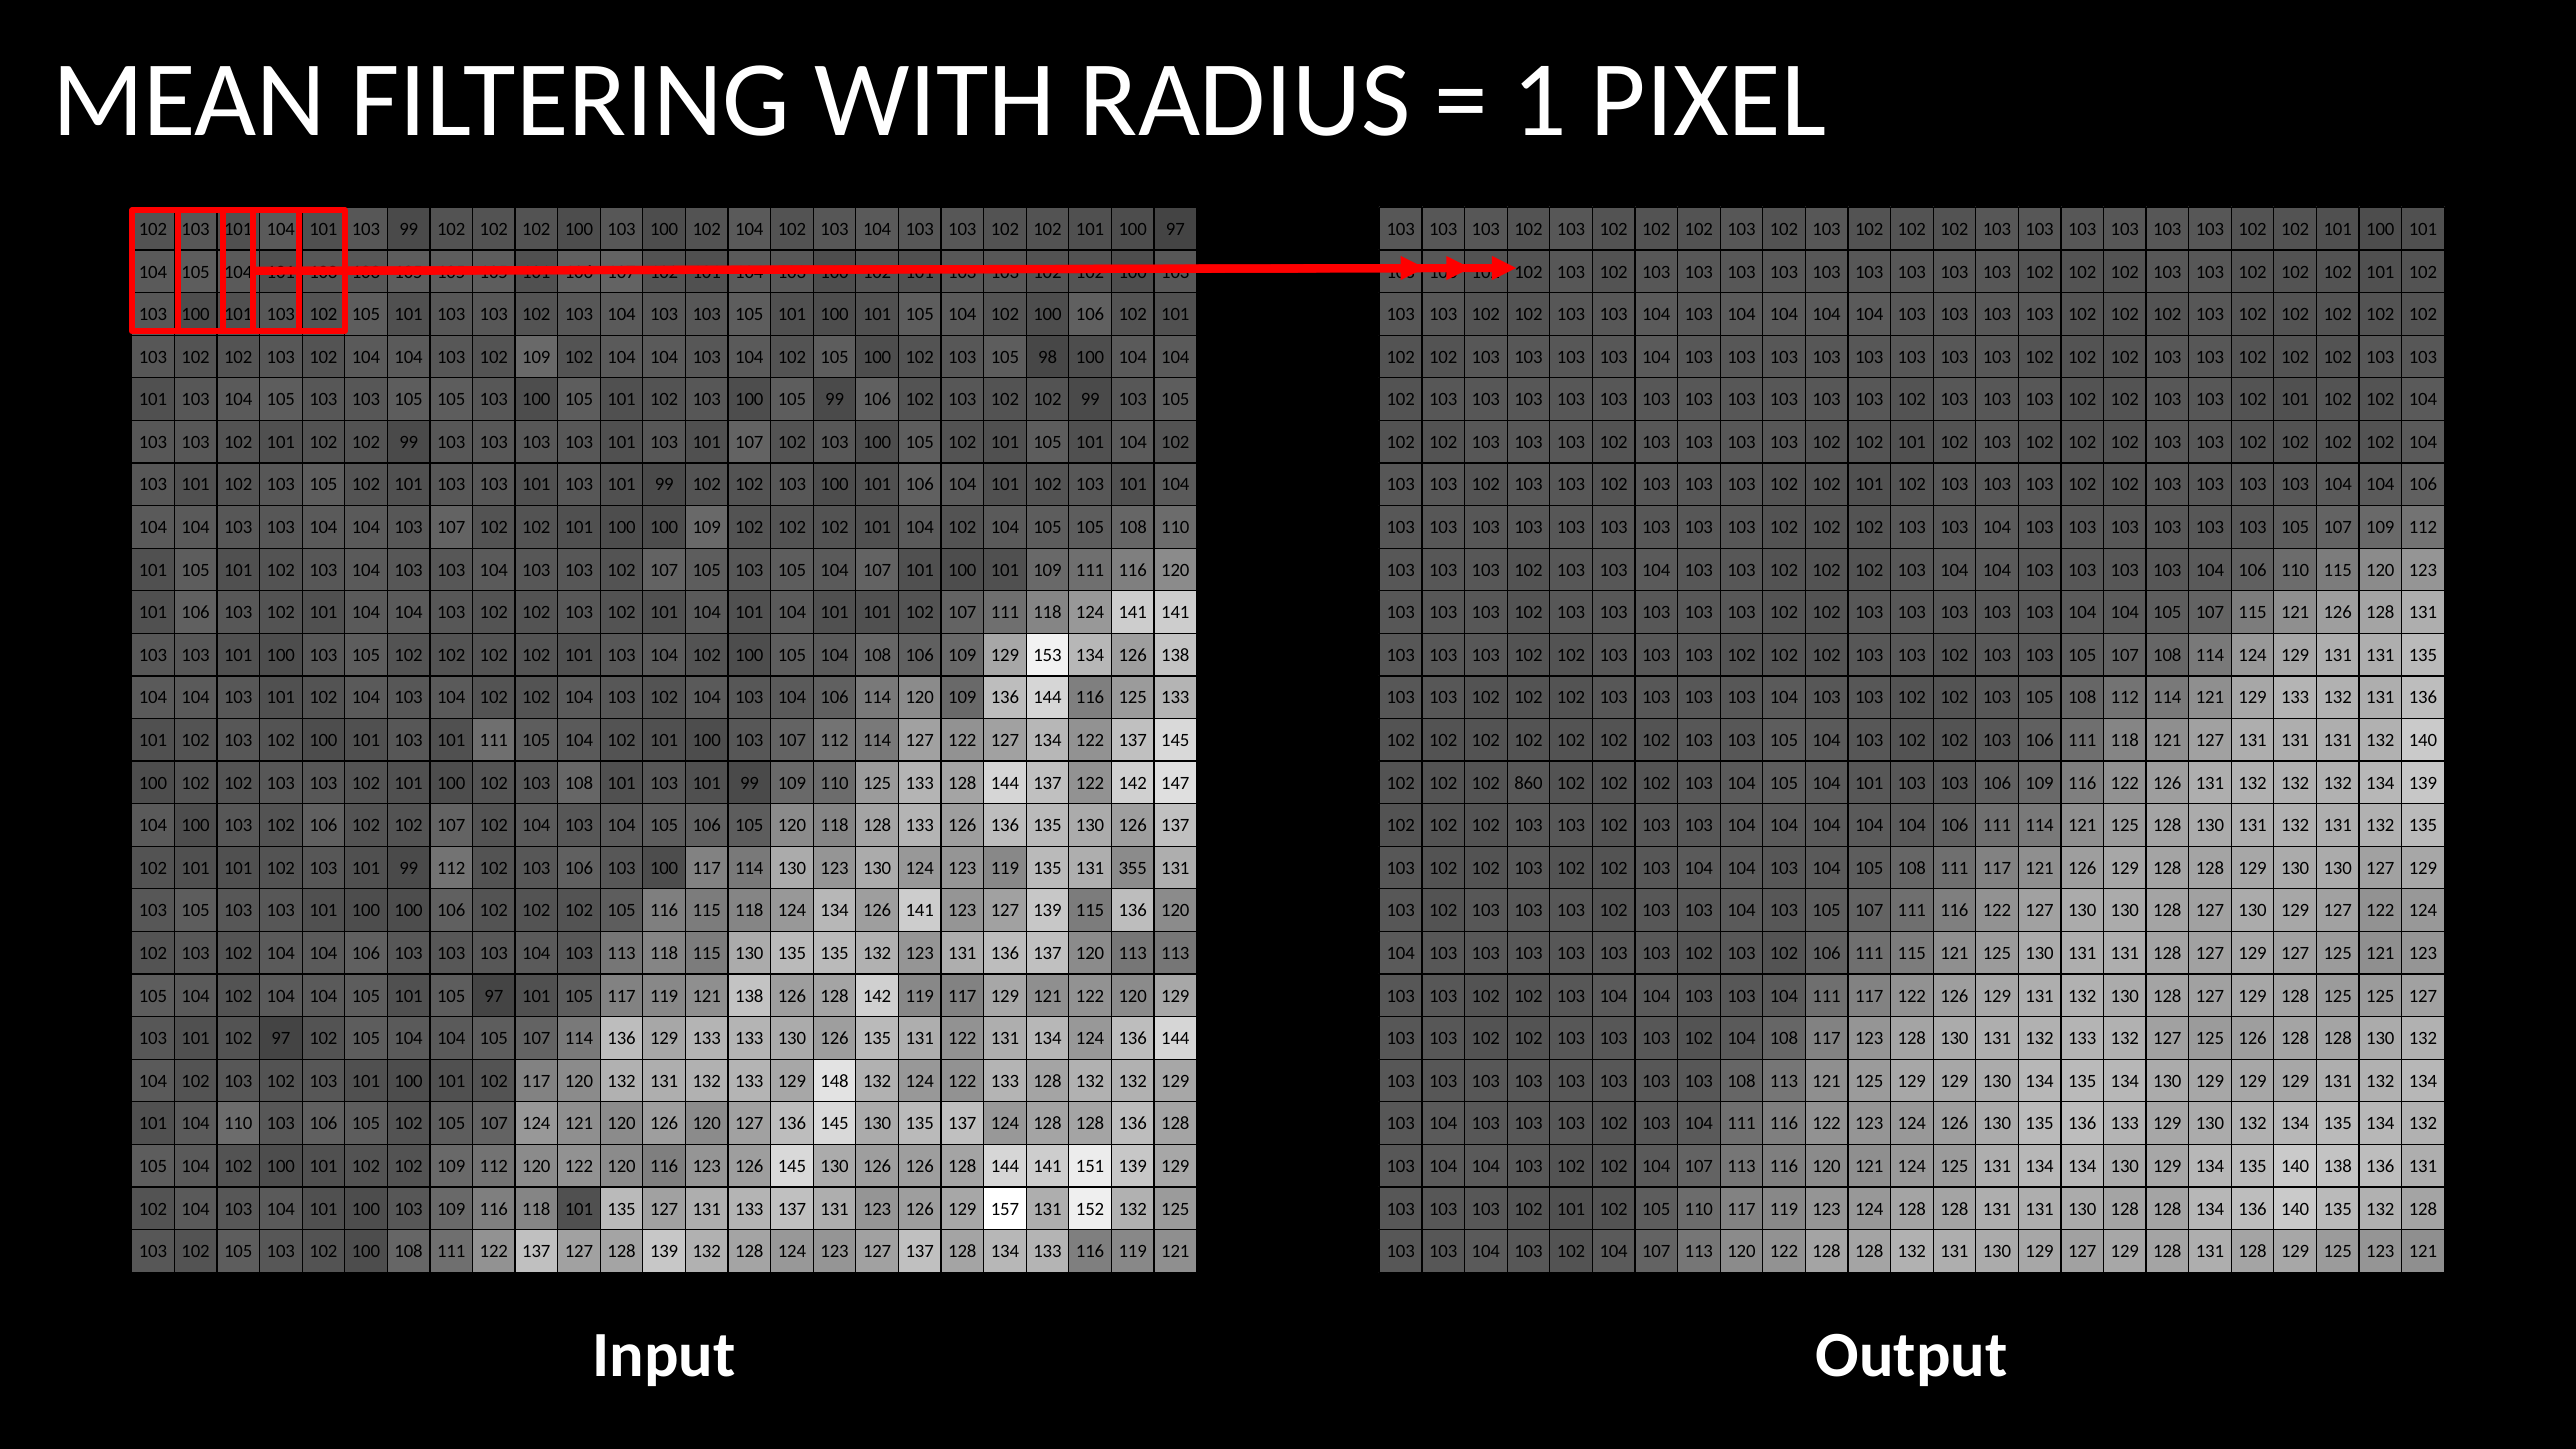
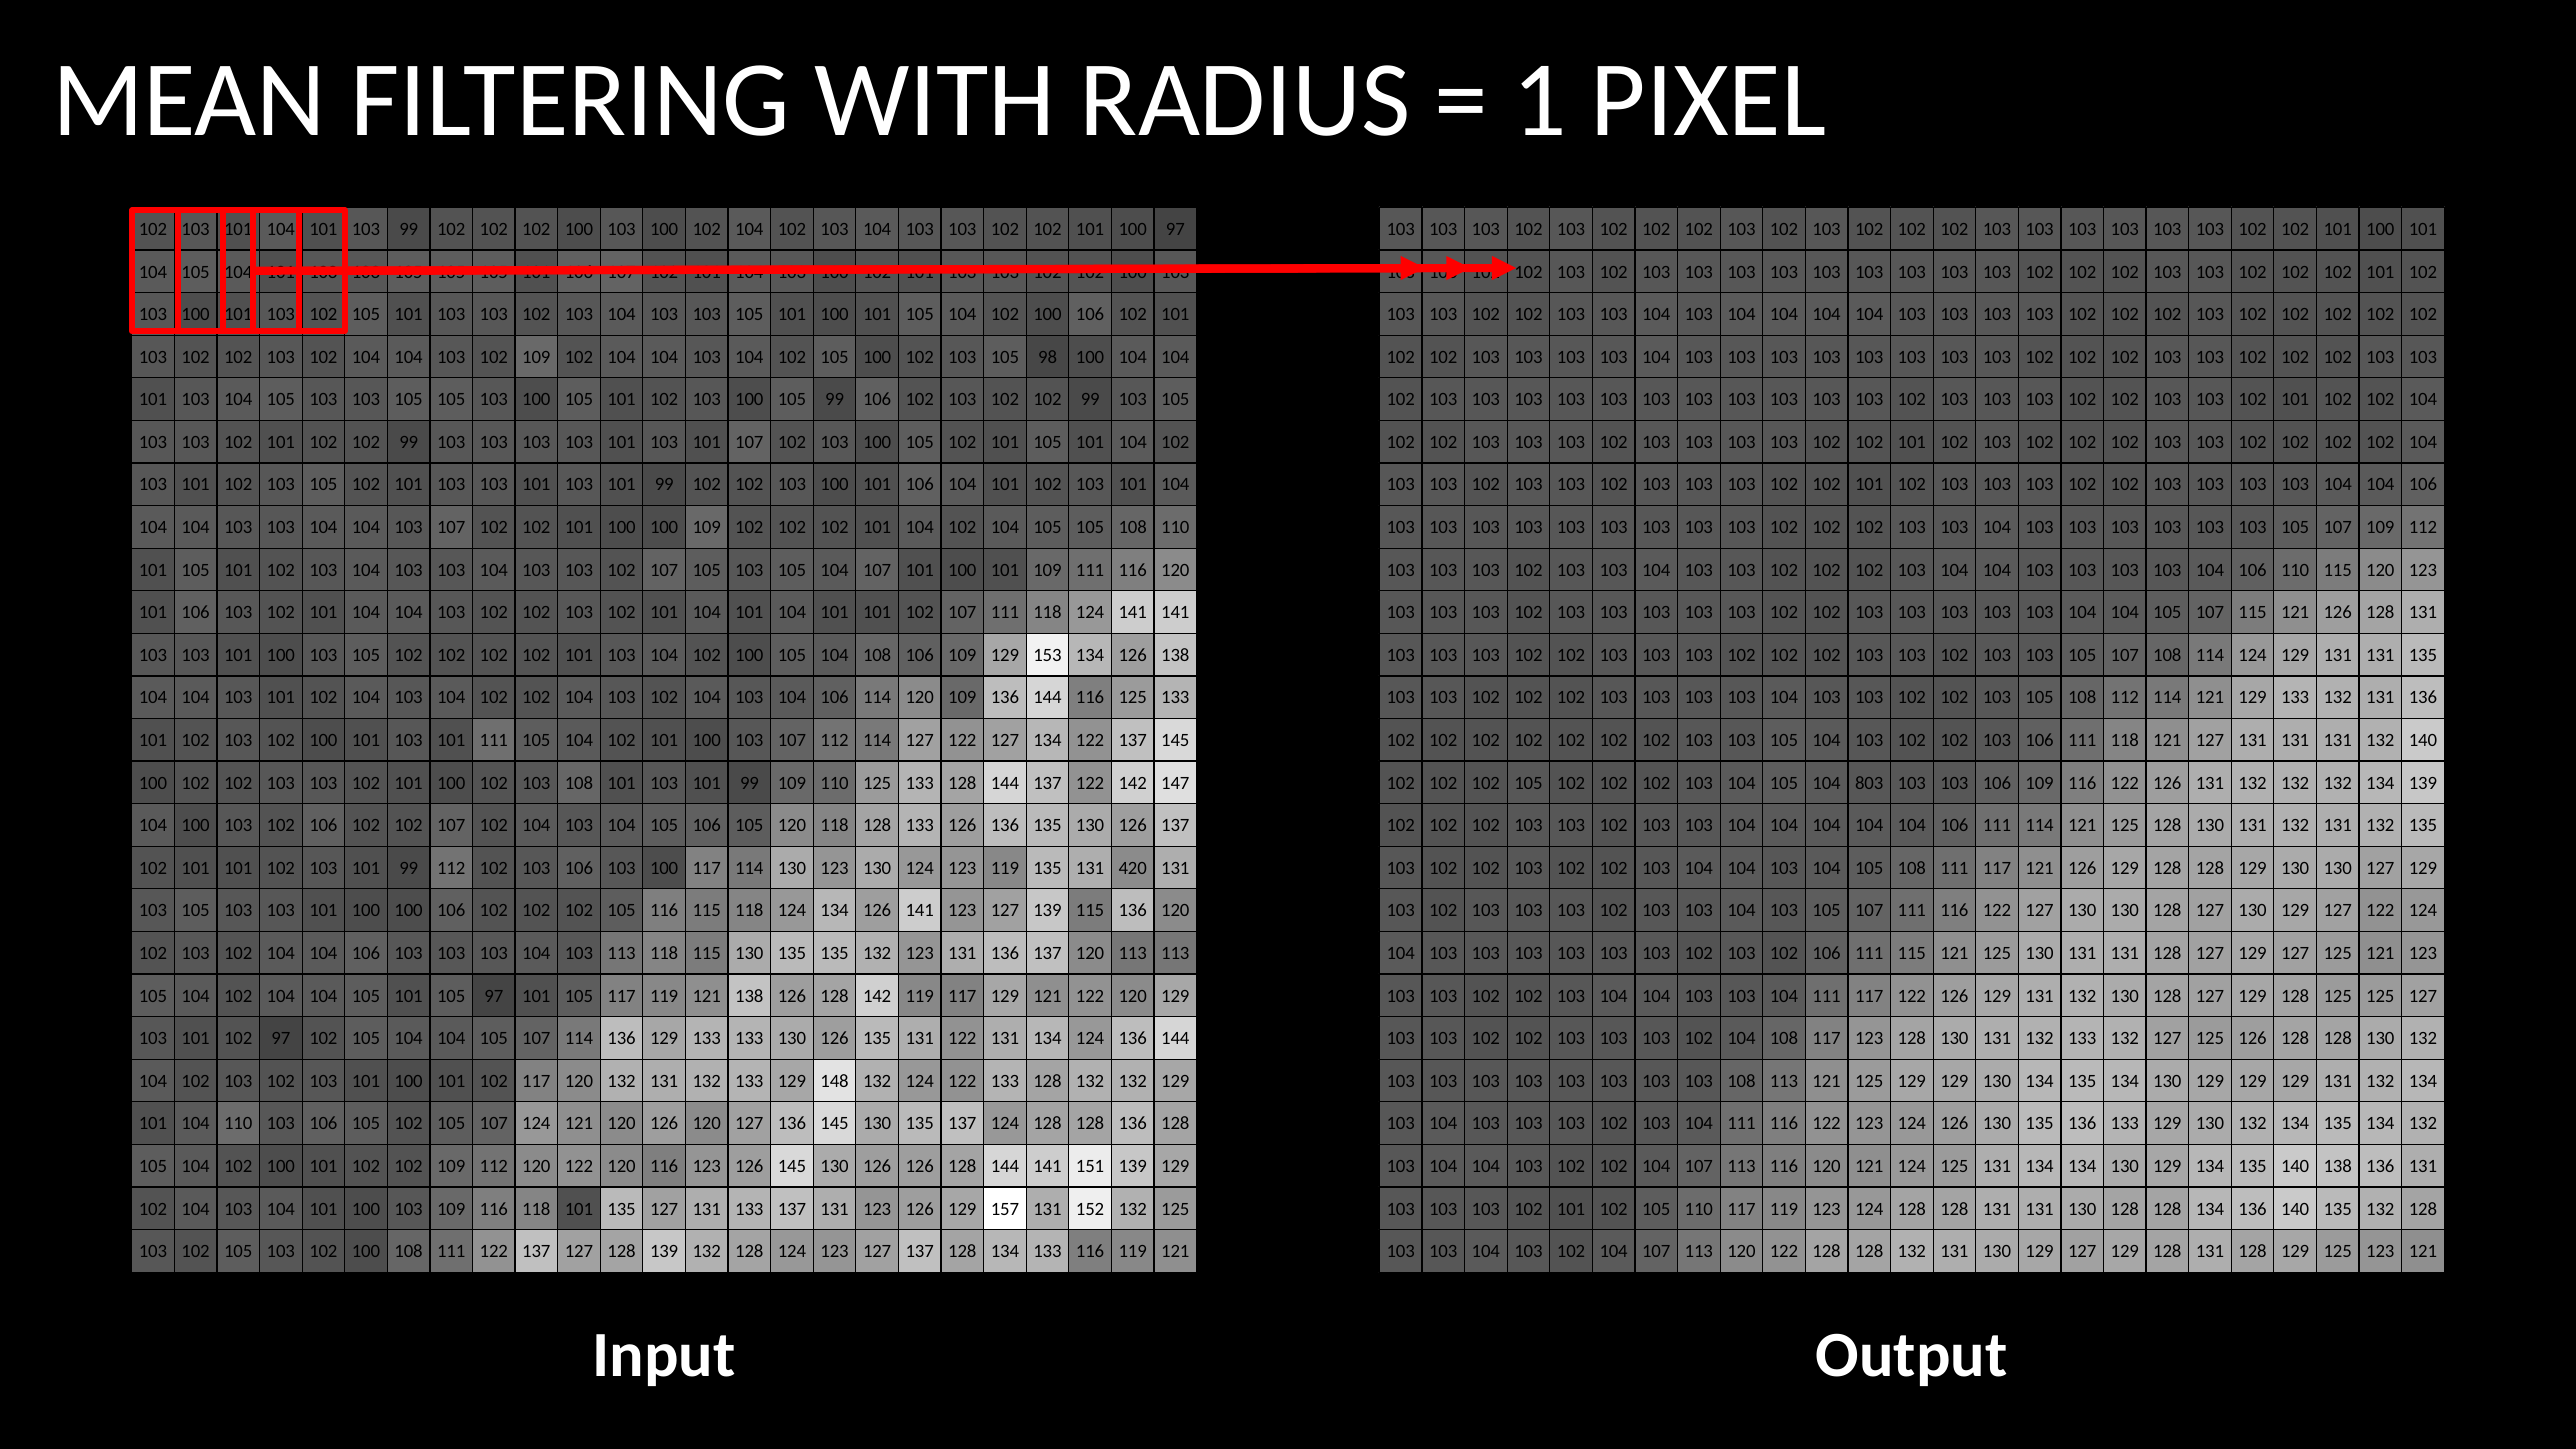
860 at (1528, 783): 860 -> 105
101 at (1869, 783): 101 -> 803
355: 355 -> 420
